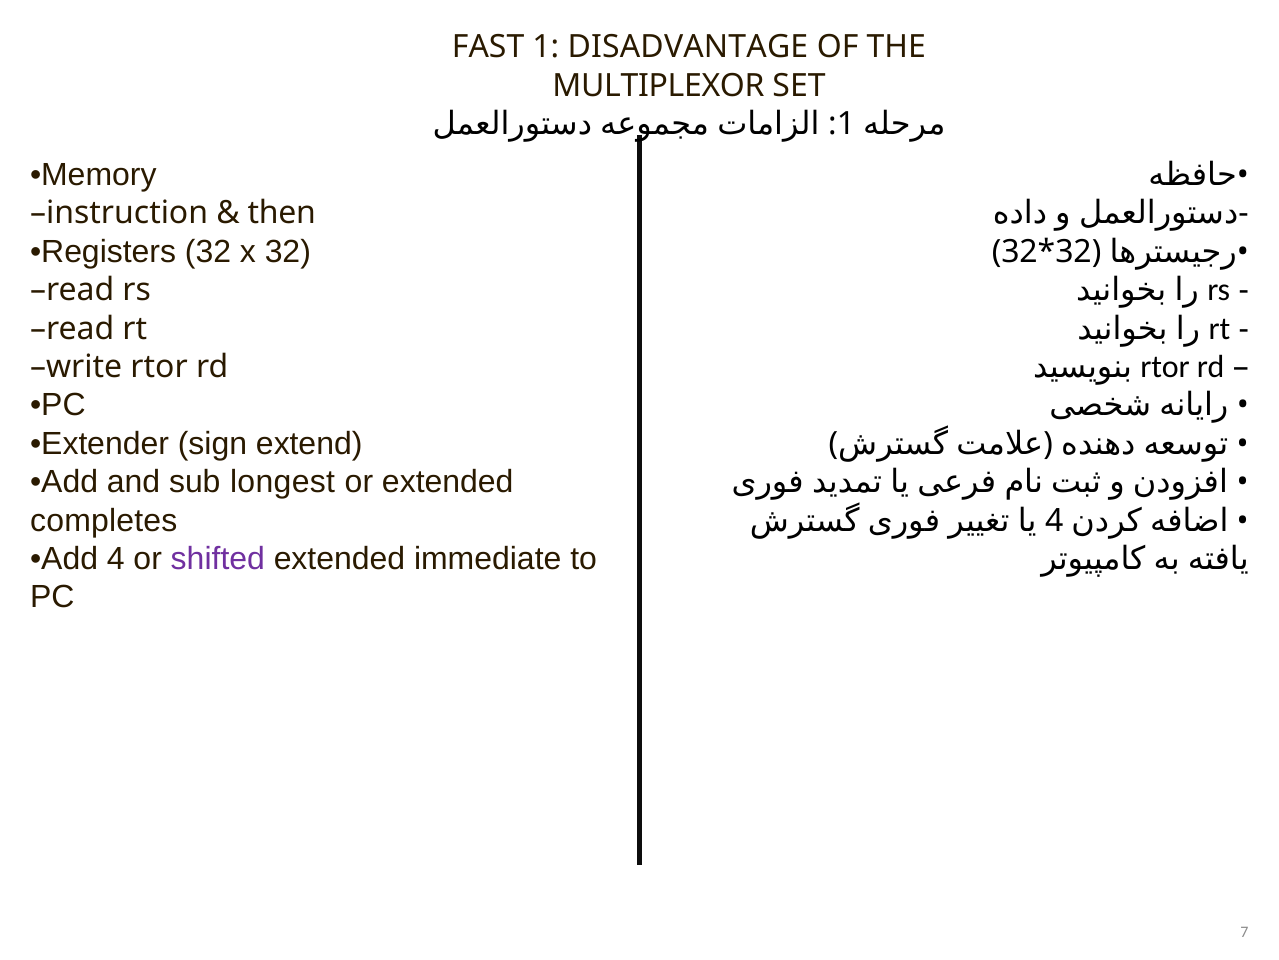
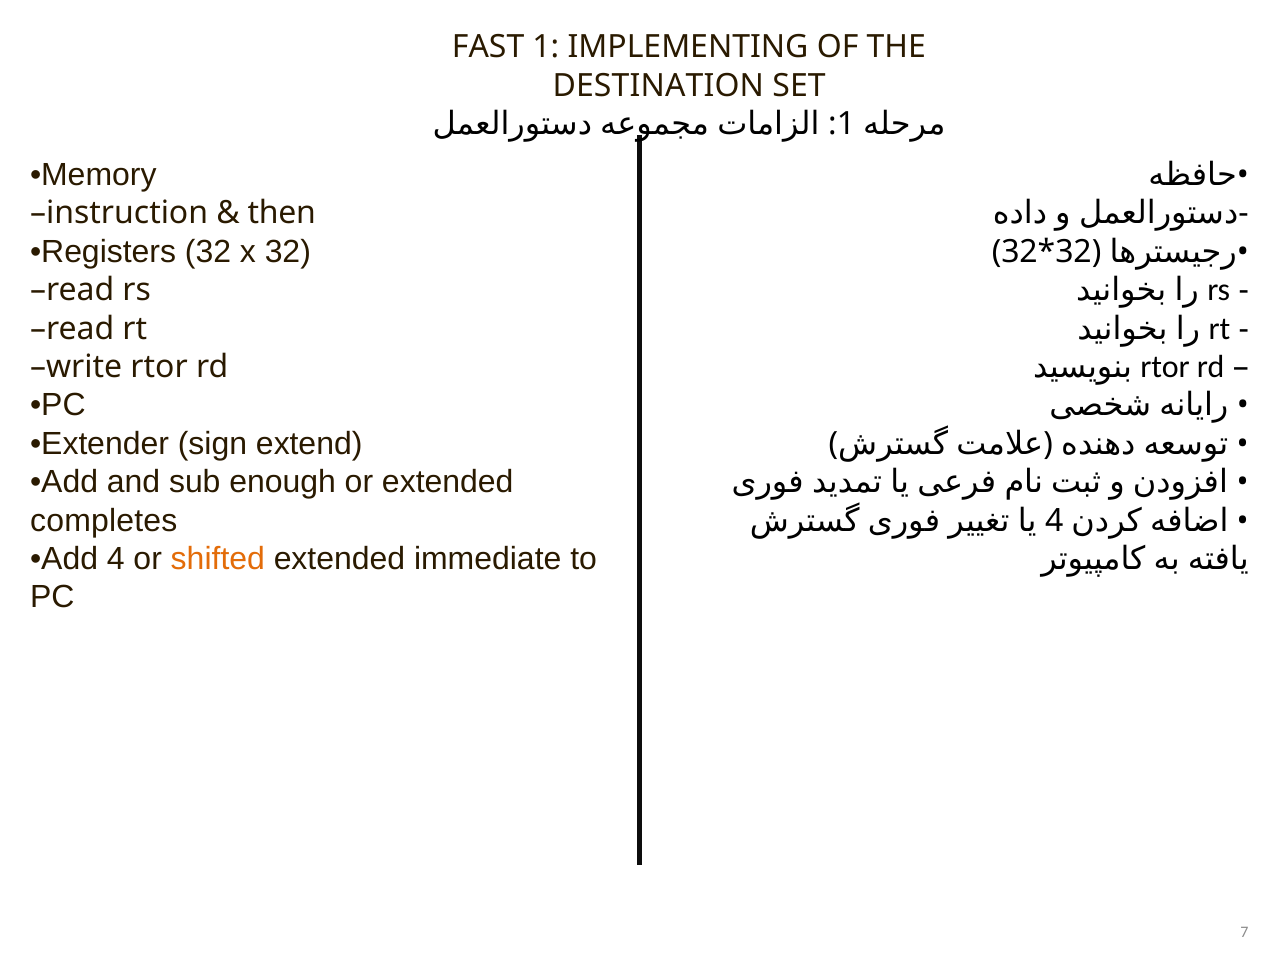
DISADVANTAGE: DISADVANTAGE -> IMPLEMENTING
MULTIPLEXOR: MULTIPLEXOR -> DESTINATION
longest: longest -> enough
shifted colour: purple -> orange
